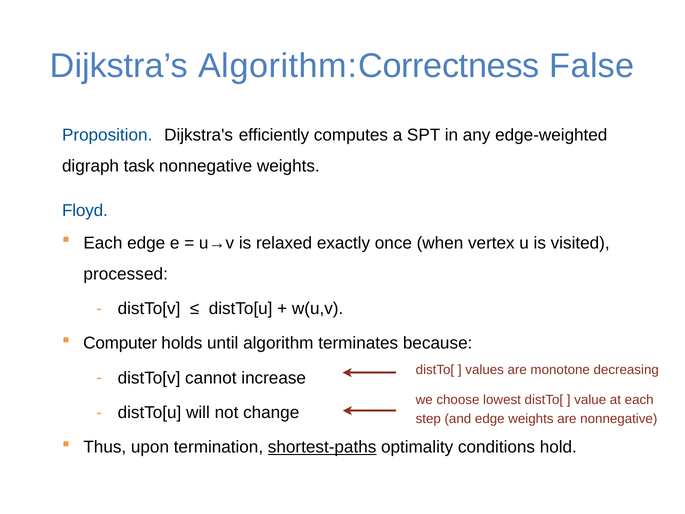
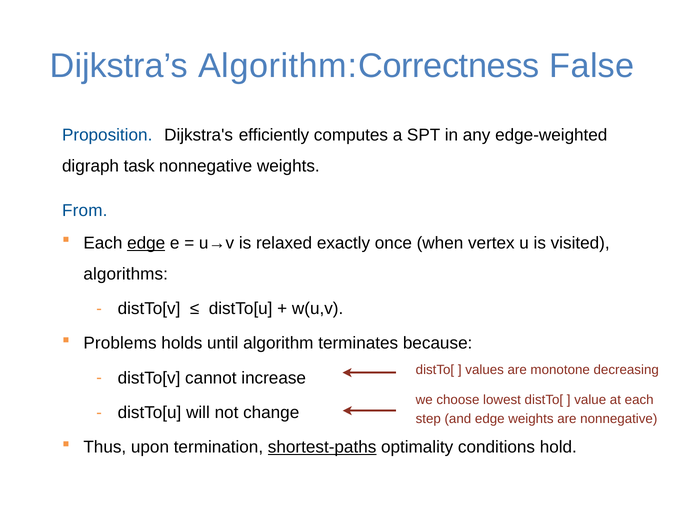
Floyd: Floyd -> From
edge at (146, 243) underline: none -> present
processed: processed -> algorithms
Computer: Computer -> Problems
